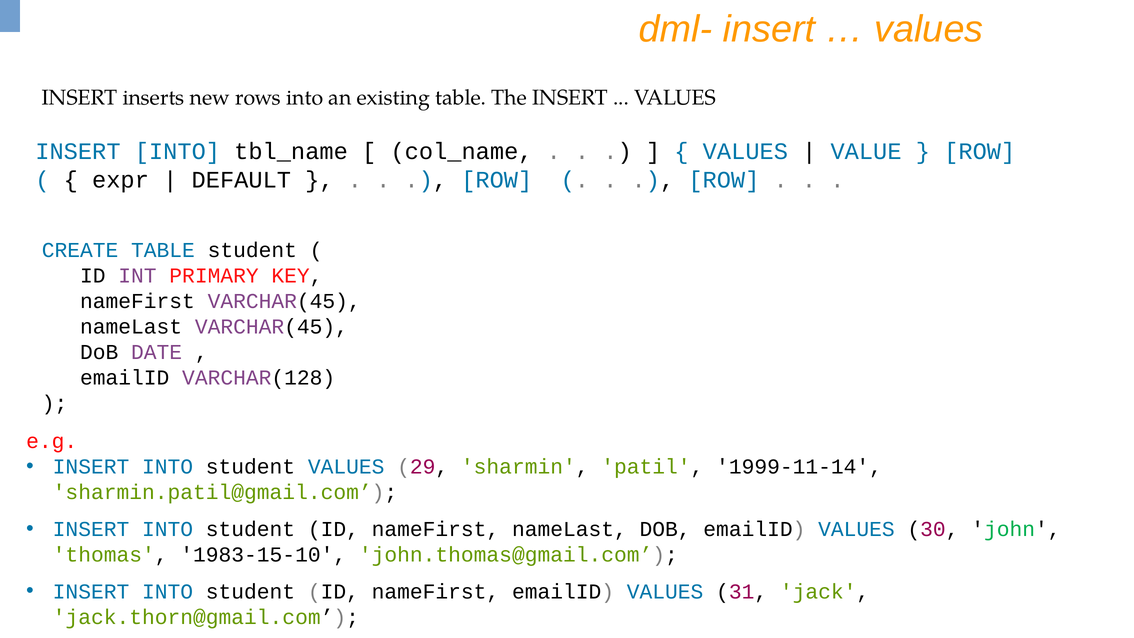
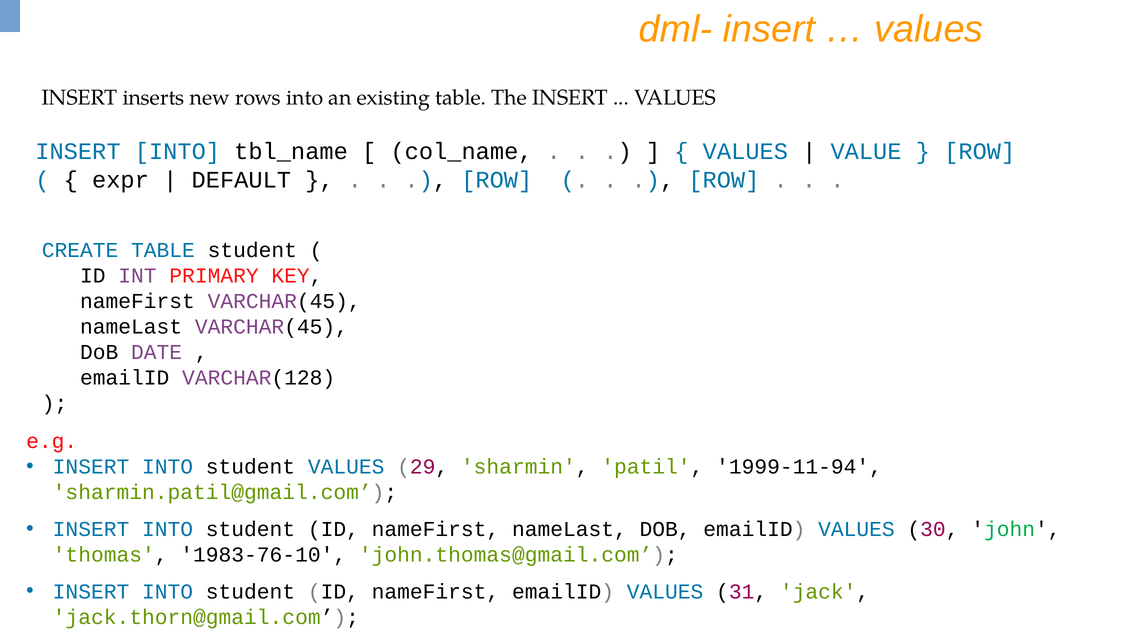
1999-11-14: 1999-11-14 -> 1999-11-94
1983-15-10: 1983-15-10 -> 1983-76-10
